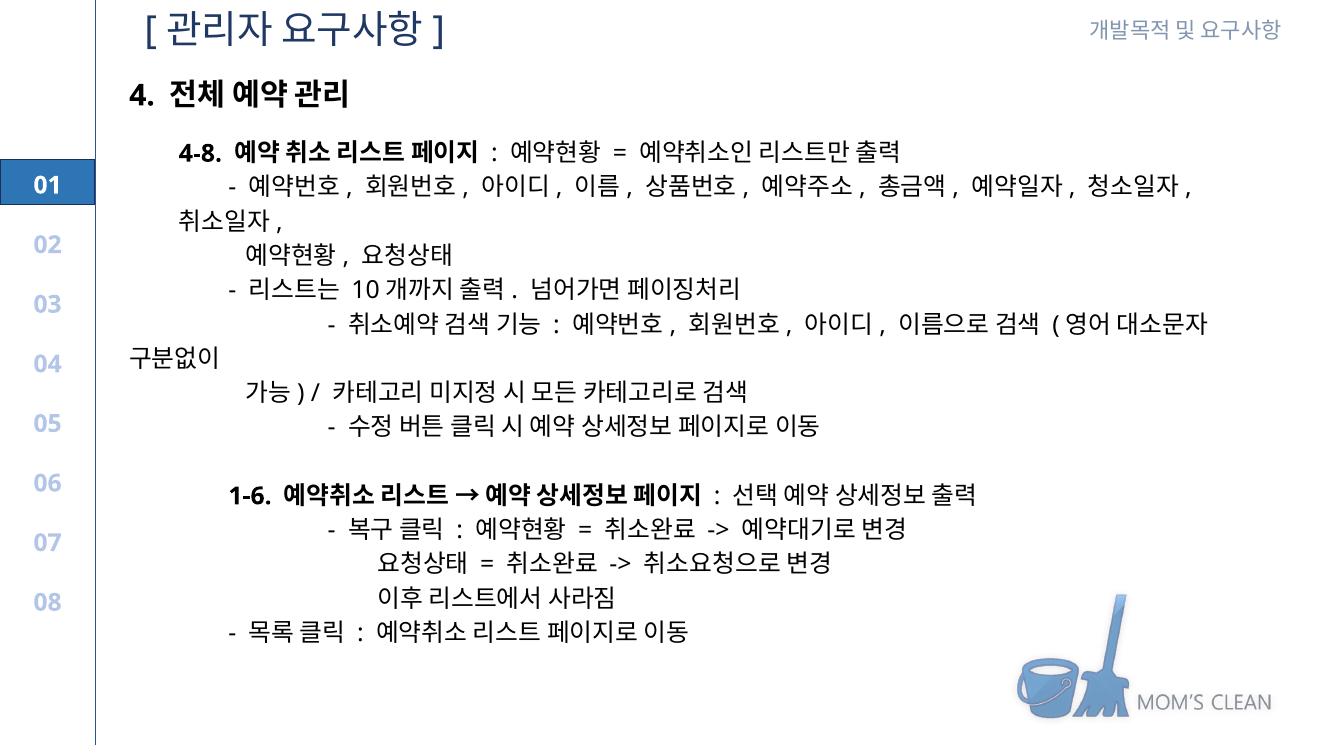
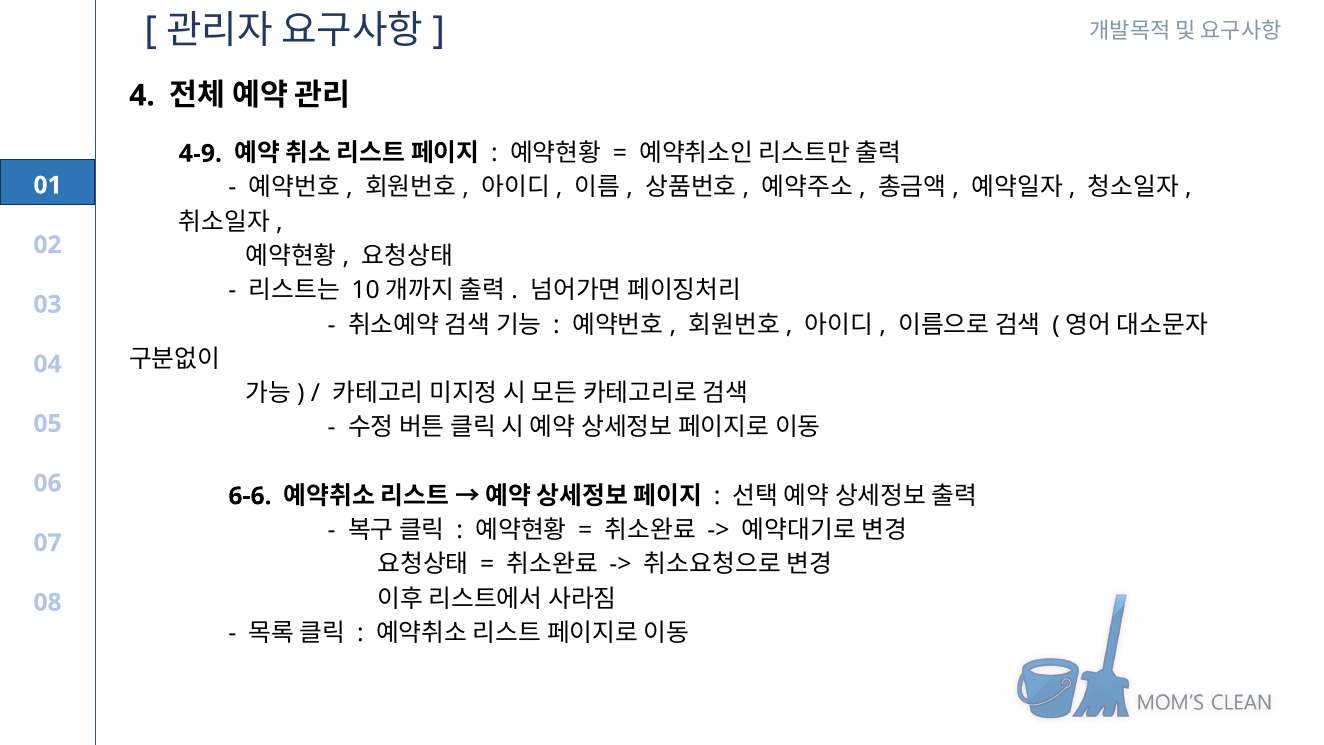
4-8: 4-8 -> 4-9
1-6: 1-6 -> 6-6
